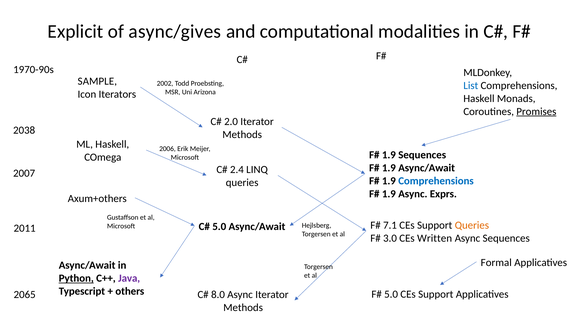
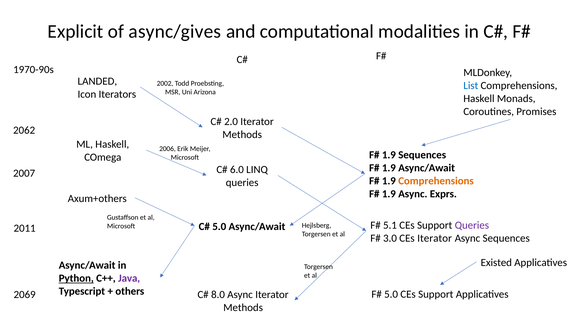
SAMPLE: SAMPLE -> LANDED
Promises underline: present -> none
2038: 2038 -> 2062
2.4: 2.4 -> 6.0
Comprehensions at (436, 181) colour: blue -> orange
7.1: 7.1 -> 5.1
Queries at (472, 226) colour: orange -> purple
CEs Written: Written -> Iterator
Formal: Formal -> Existed
2065: 2065 -> 2069
